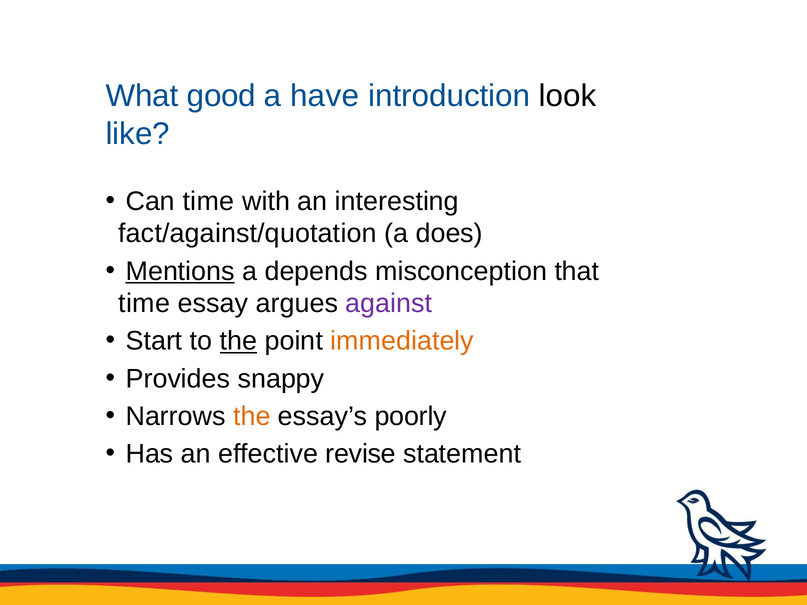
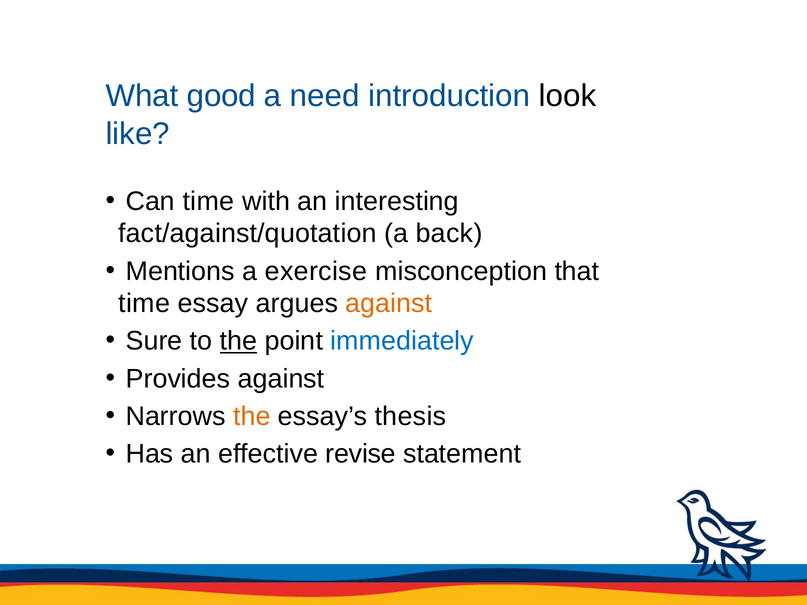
have: have -> need
does: does -> back
Mentions underline: present -> none
depends: depends -> exercise
against at (389, 304) colour: purple -> orange
Start: Start -> Sure
immediately colour: orange -> blue
Provides snappy: snappy -> against
poorly: poorly -> thesis
